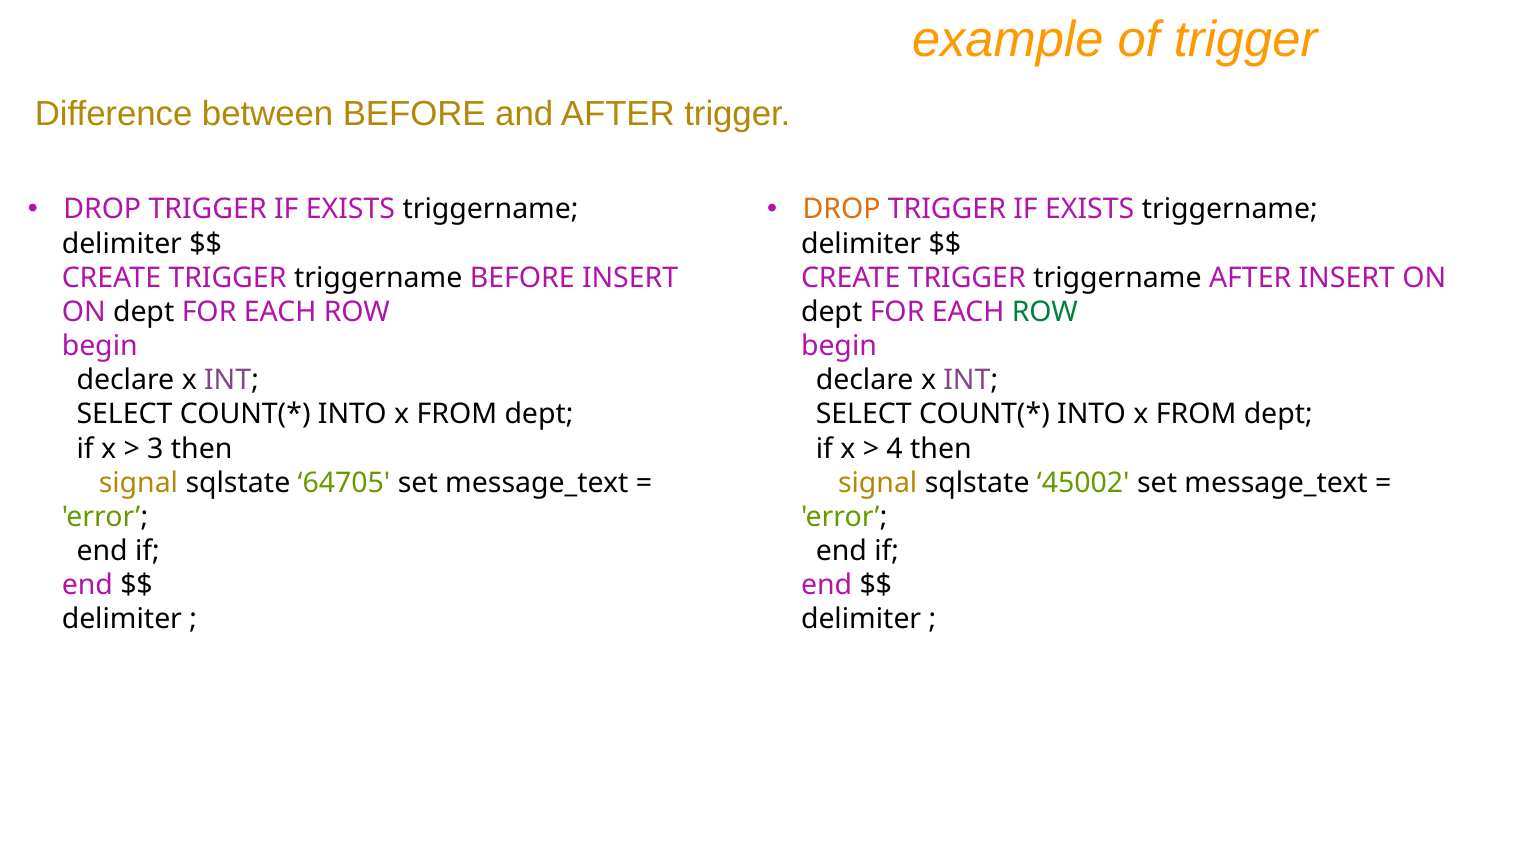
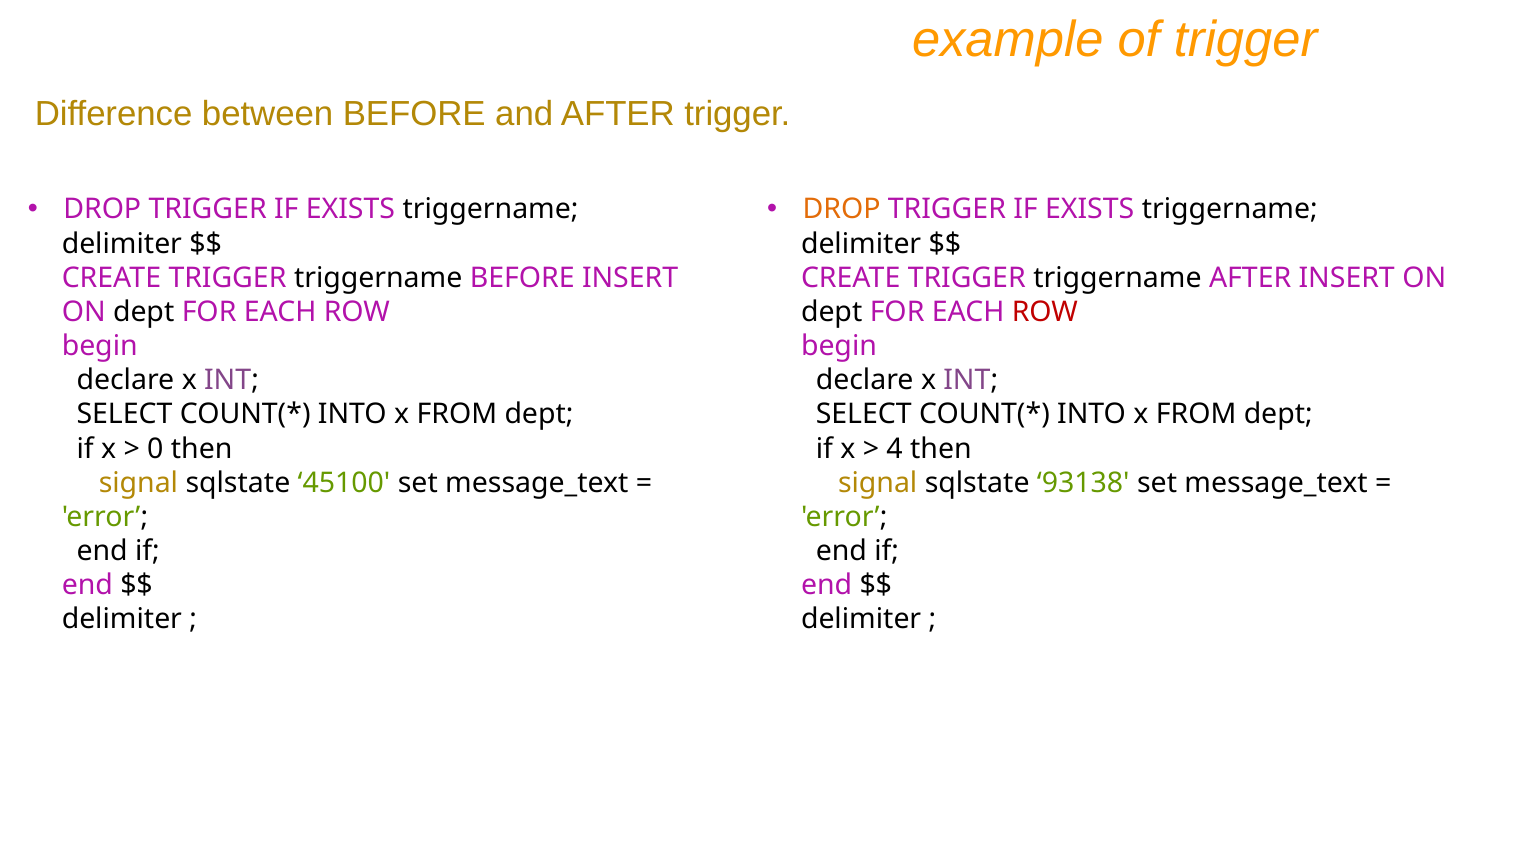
ROW at (1045, 312) colour: green -> red
3: 3 -> 0
64705: 64705 -> 45100
45002: 45002 -> 93138
